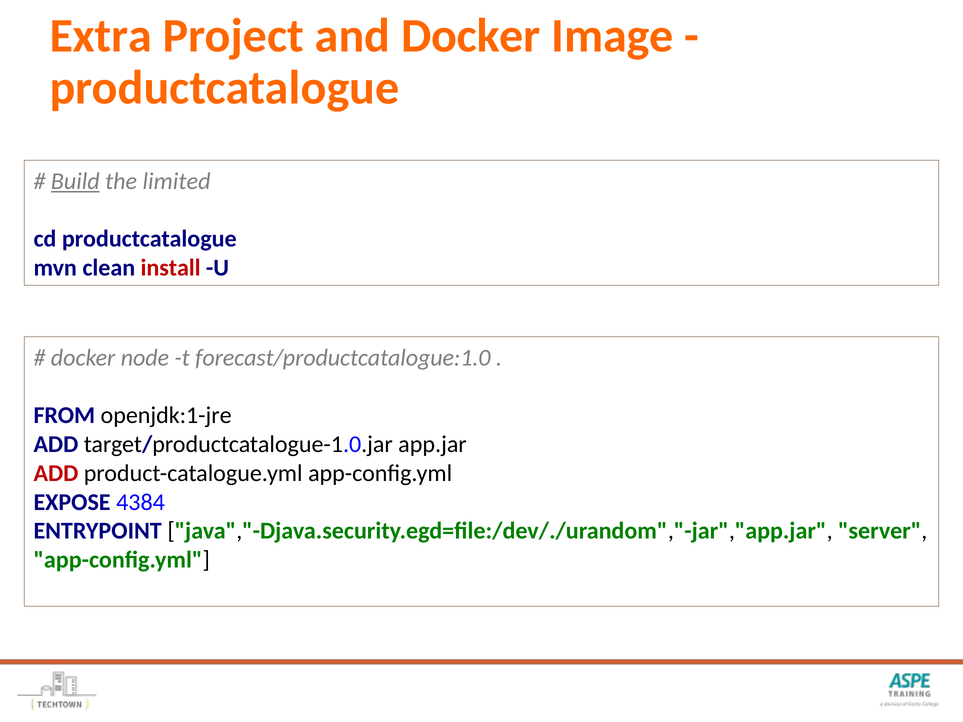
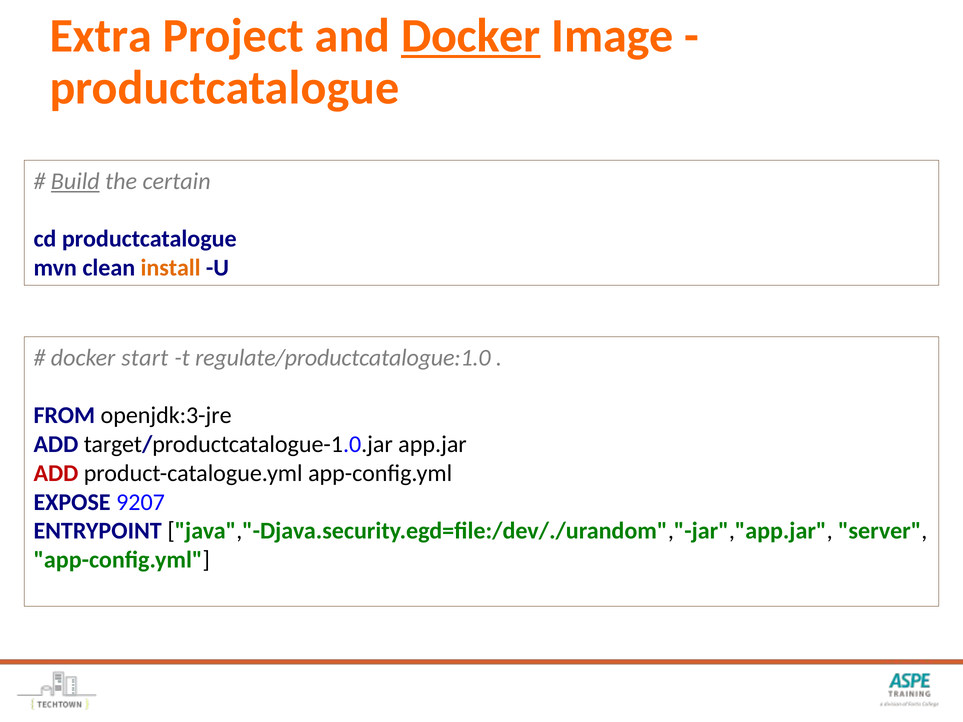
Docker at (471, 36) underline: none -> present
limited: limited -> certain
install colour: red -> orange
node: node -> start
forecast/productcatalogue:1.0: forecast/productcatalogue:1.0 -> regulate/productcatalogue:1.0
openjdk:1-jre: openjdk:1-jre -> openjdk:3-jre
4384: 4384 -> 9207
